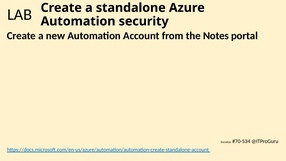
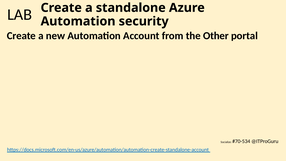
Notes: Notes -> Other
